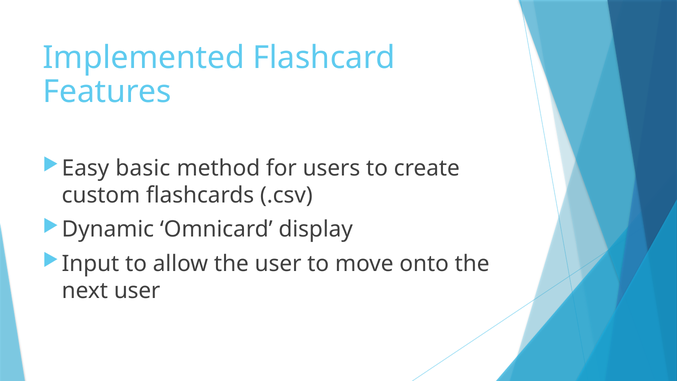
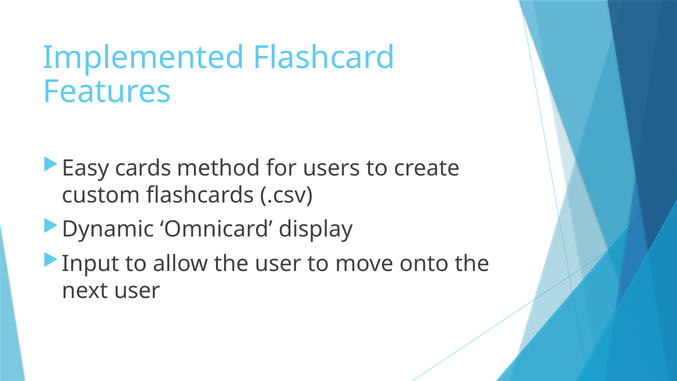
basic: basic -> cards
